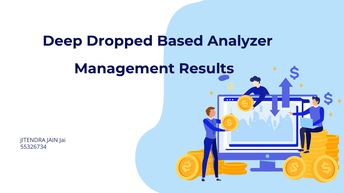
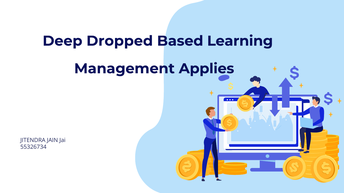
Analyzer: Analyzer -> Learning
Results: Results -> Applies
